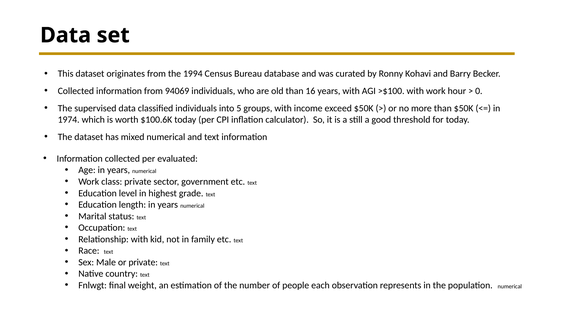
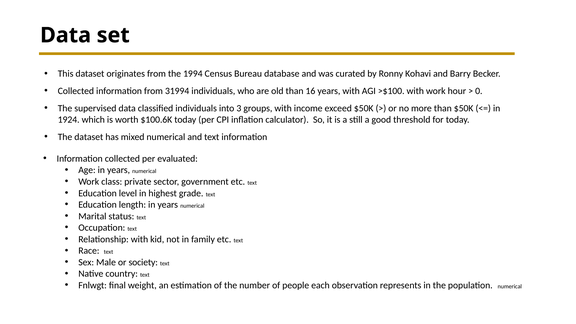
94069: 94069 -> 31994
5: 5 -> 3
1974: 1974 -> 1924
or private: private -> society
